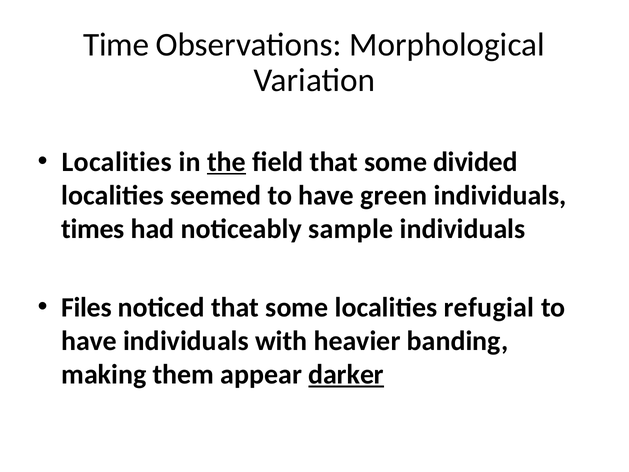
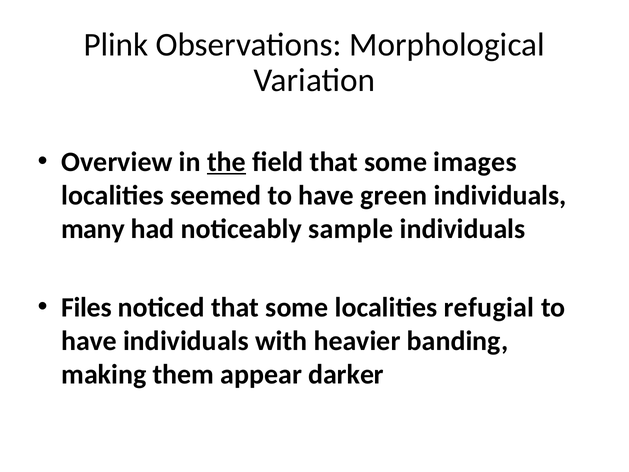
Time: Time -> Plink
Localities at (117, 162): Localities -> Overview
divided: divided -> images
times: times -> many
darker underline: present -> none
